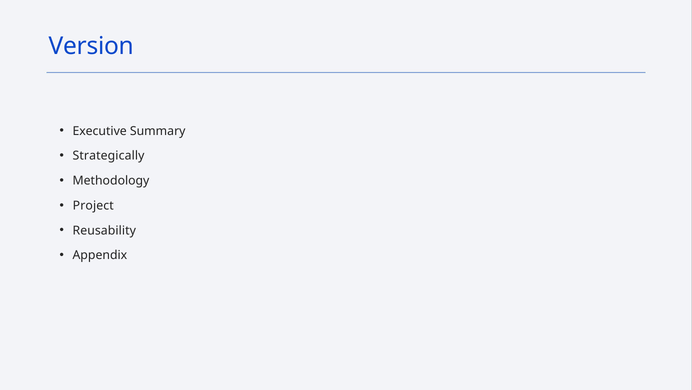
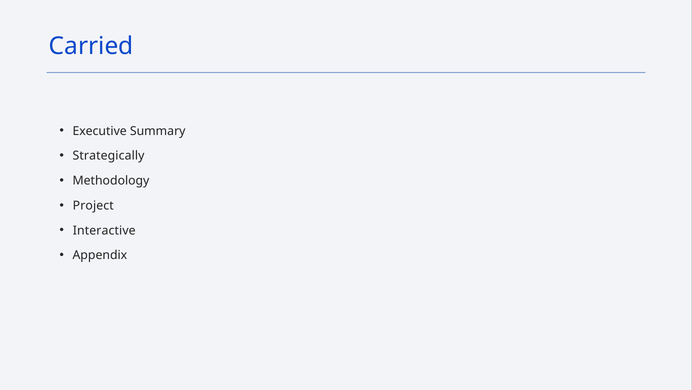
Version: Version -> Carried
Reusability: Reusability -> Interactive
